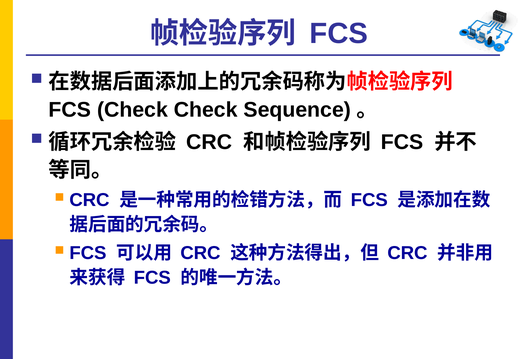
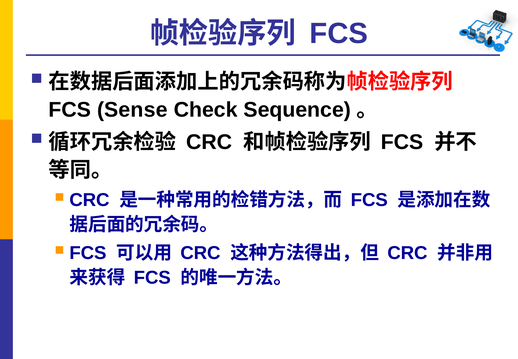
FCS Check: Check -> Sense
